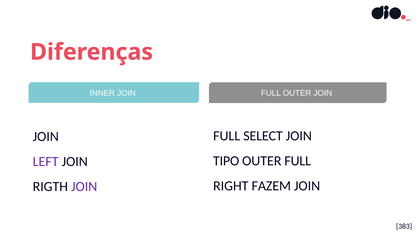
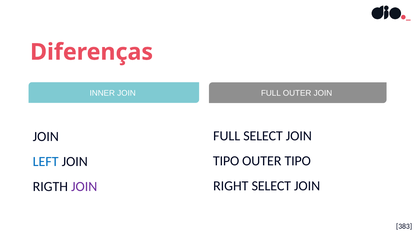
OUTER FULL: FULL -> TIPO
LEFT colour: purple -> blue
RIGHT FAZEM: FAZEM -> SELECT
